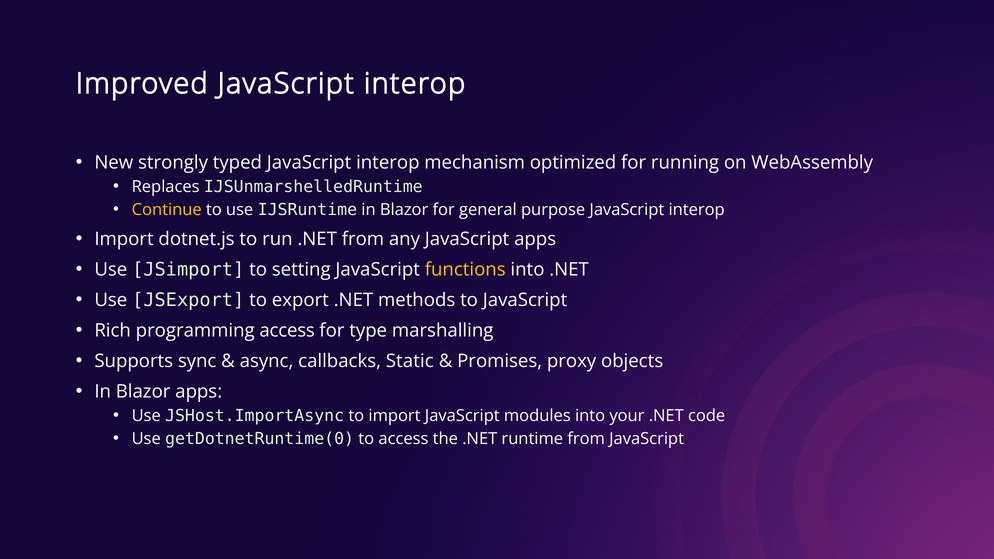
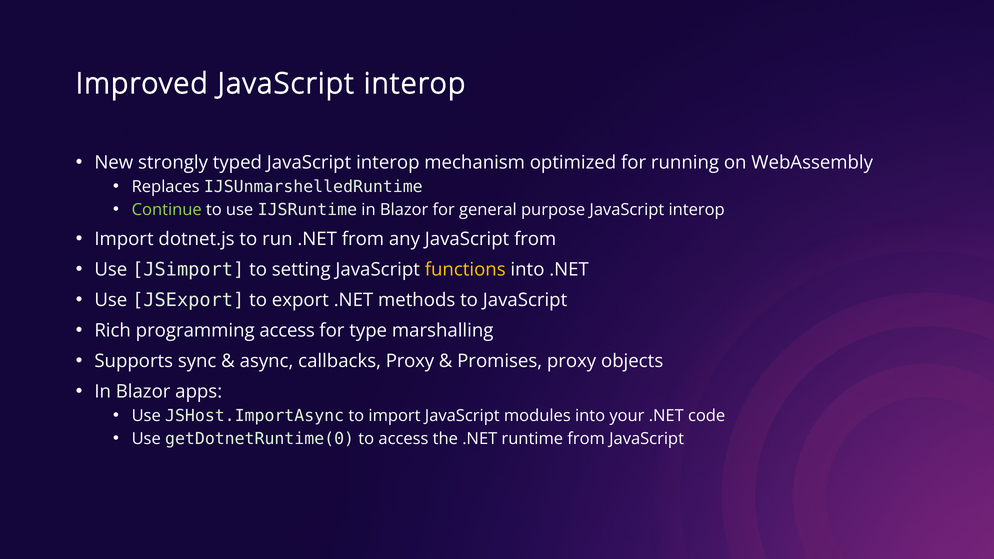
Continue colour: yellow -> light green
JavaScript apps: apps -> from
callbacks Static: Static -> Proxy
